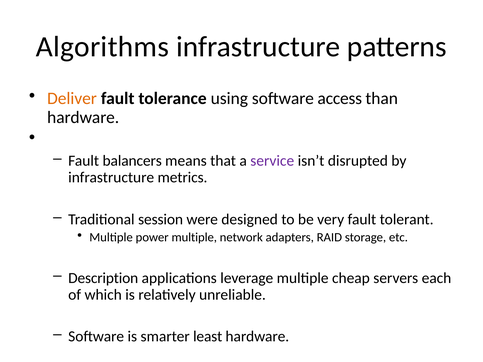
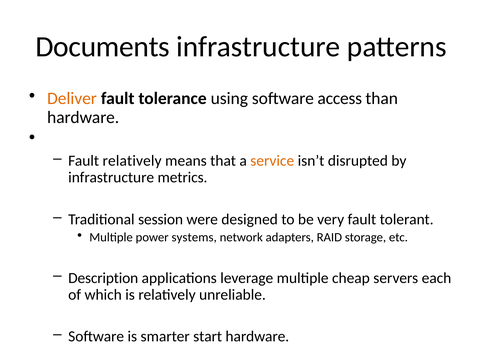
Algorithms: Algorithms -> Documents
Fault balancers: balancers -> relatively
service colour: purple -> orange
power multiple: multiple -> systems
least: least -> start
